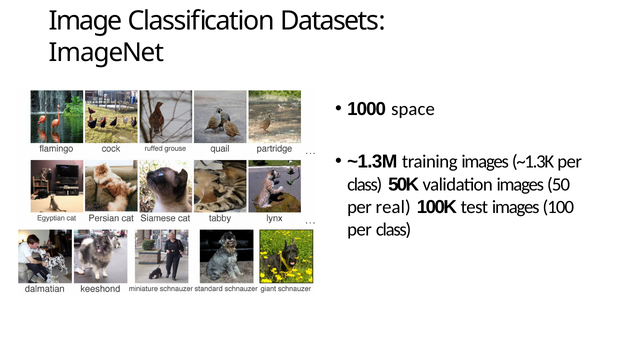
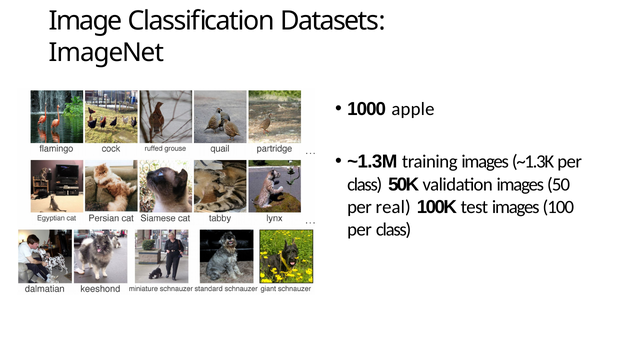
space: space -> apple
